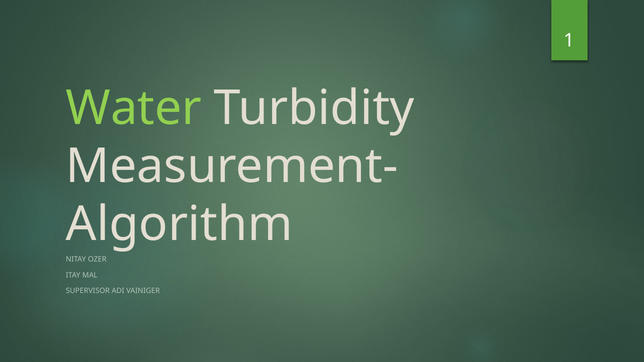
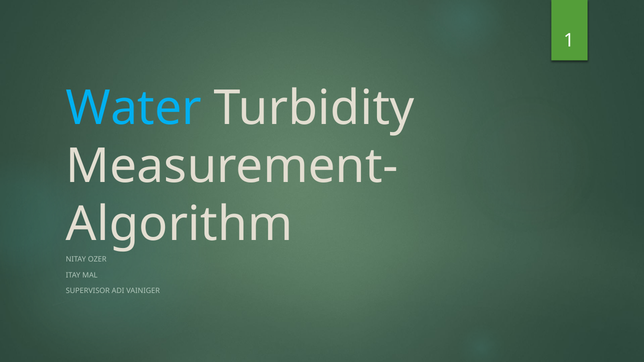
Water colour: light green -> light blue
